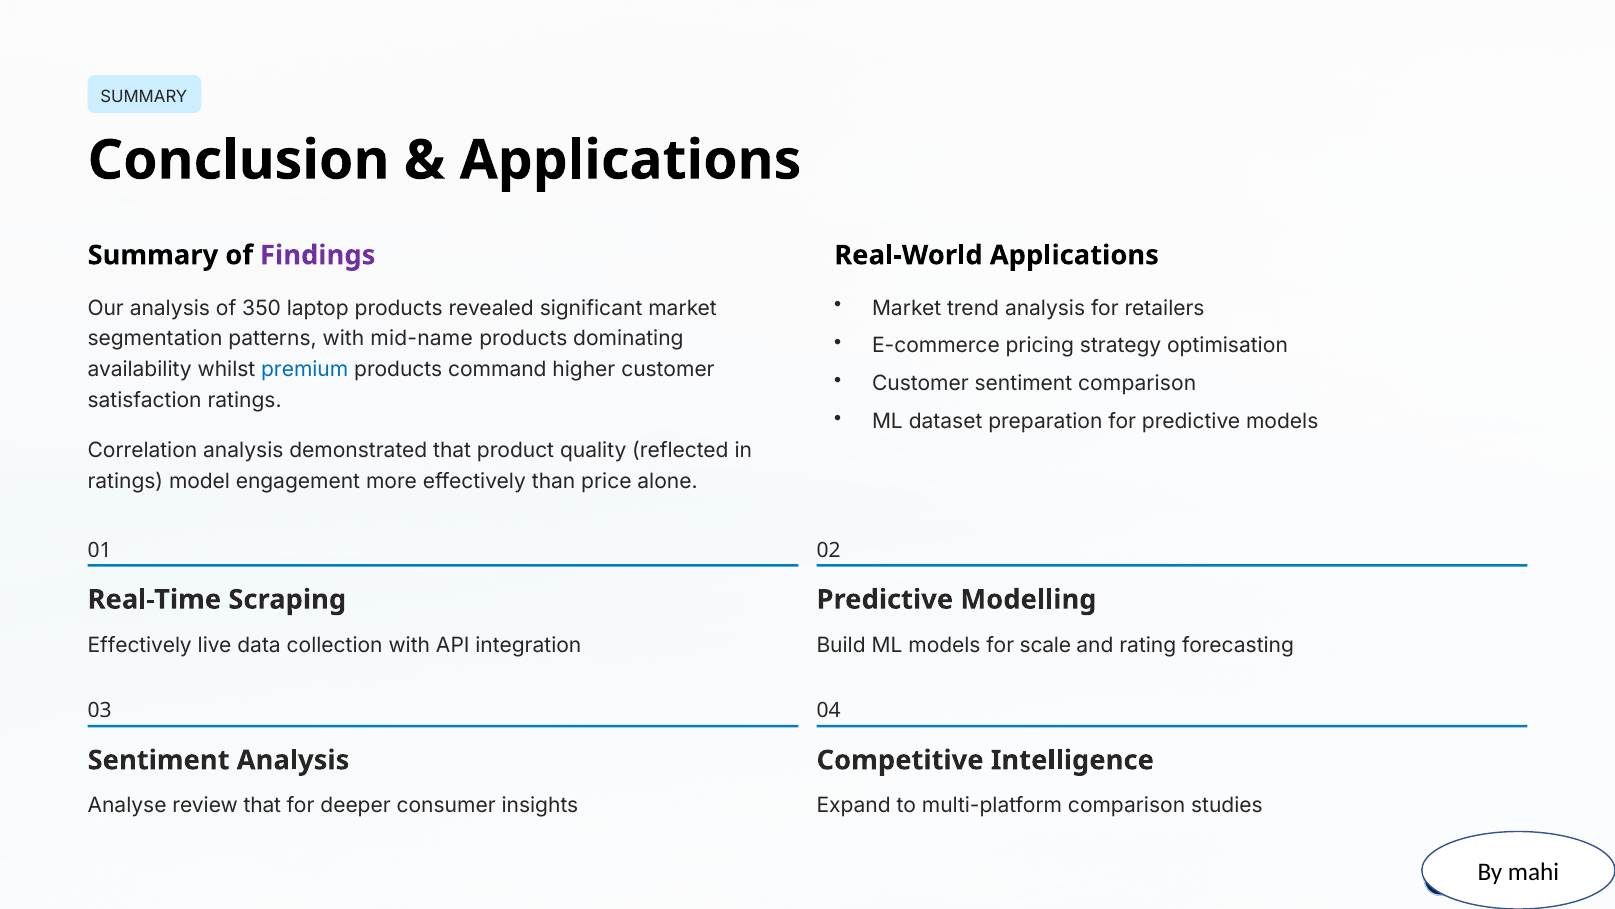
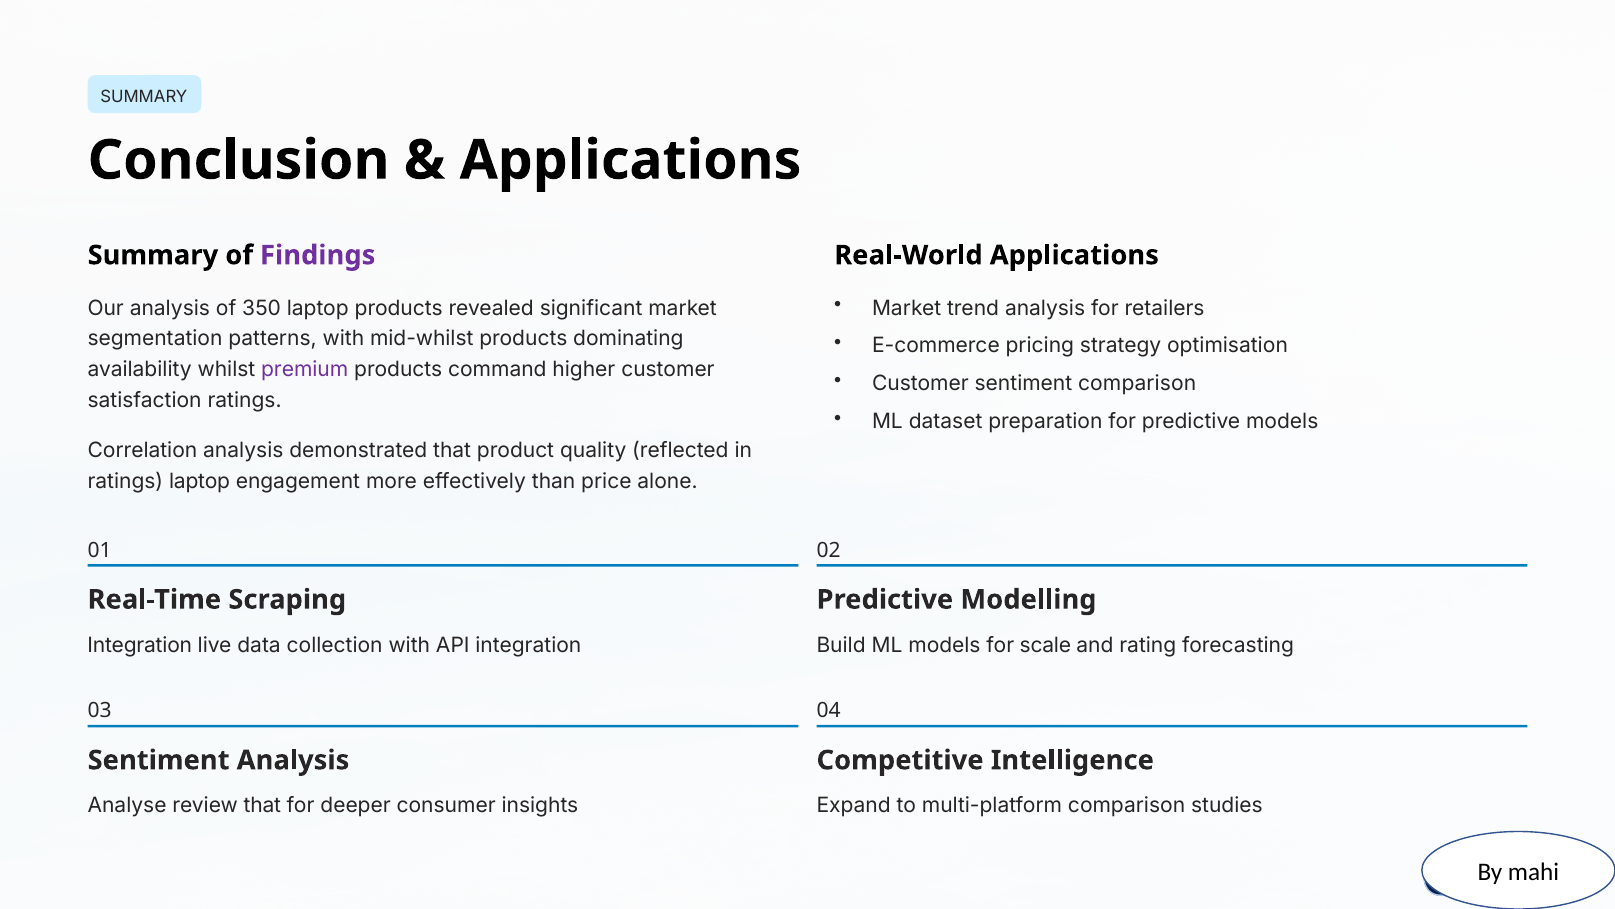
mid-name: mid-name -> mid-whilst
premium colour: blue -> purple
ratings model: model -> laptop
Effectively at (140, 645): Effectively -> Integration
